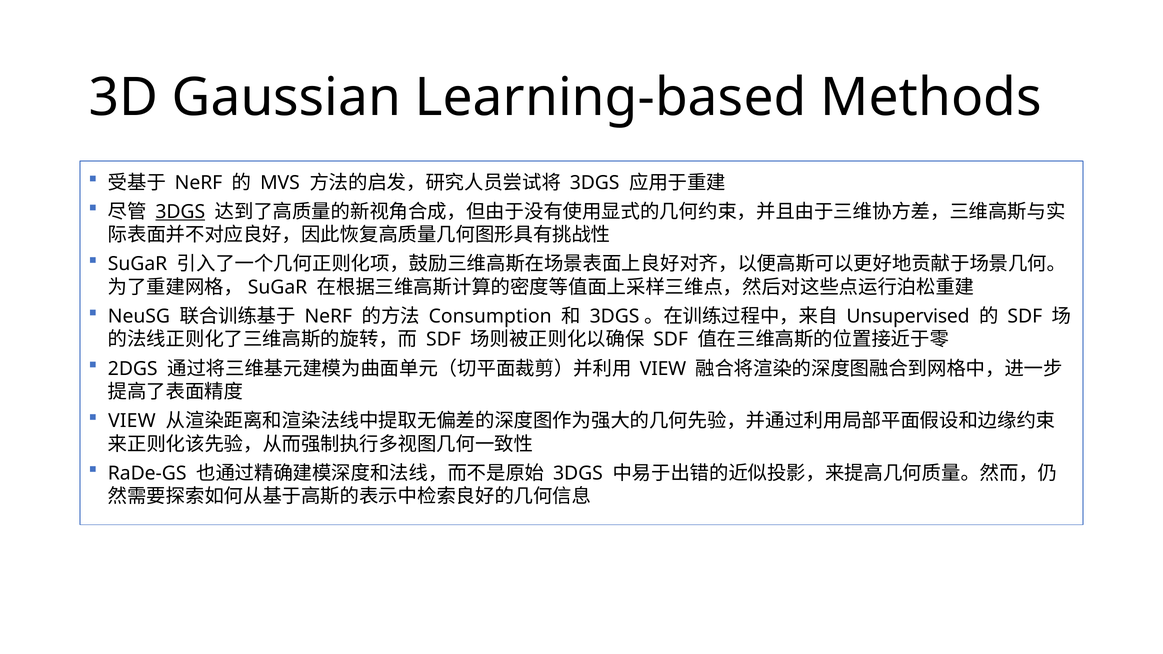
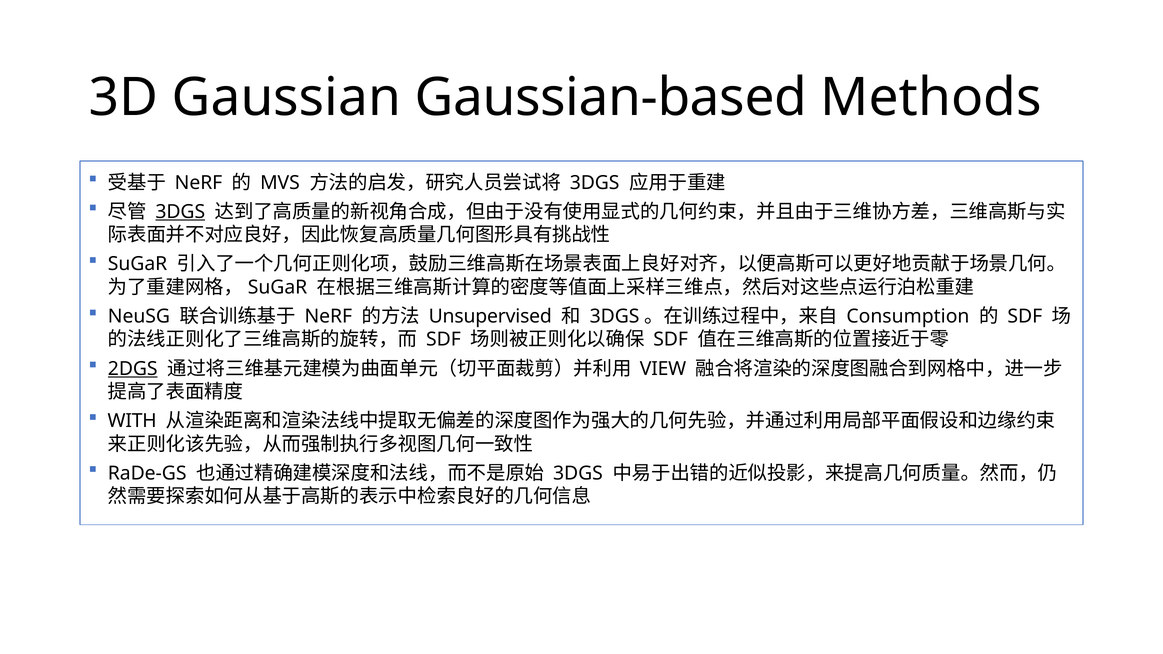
Learning-based: Learning-based -> Gaussian-based
Consumption: Consumption -> Unsupervised
Unsupervised: Unsupervised -> Consumption
2DGS underline: none -> present
VIEW at (132, 421): VIEW -> WITH
